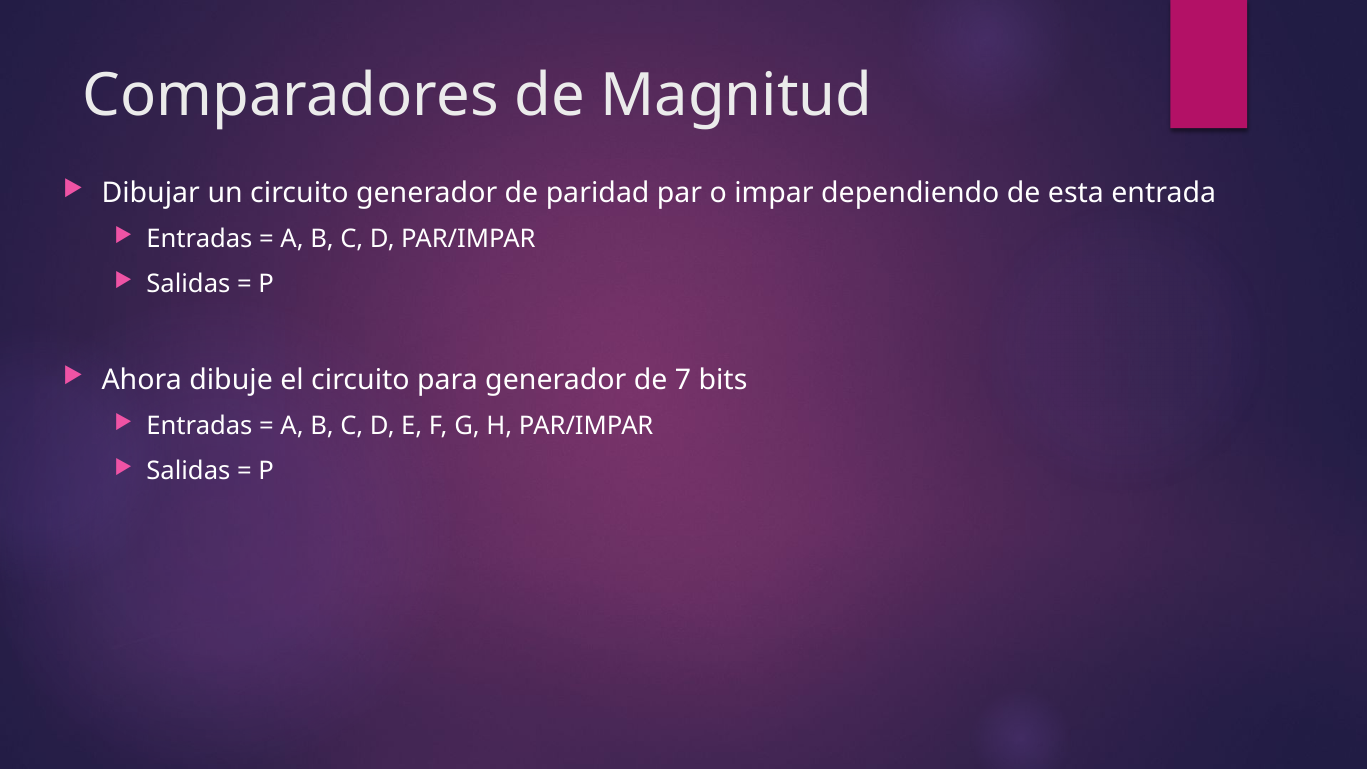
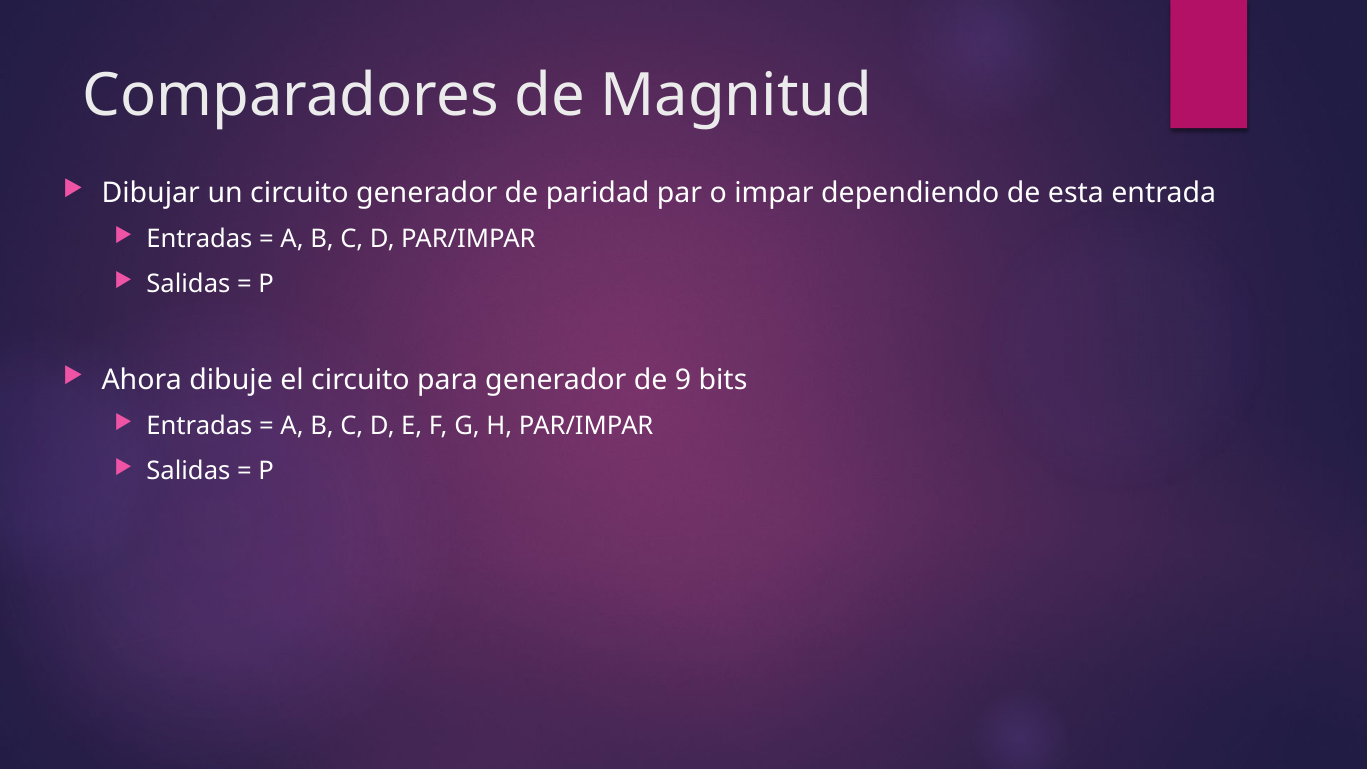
7: 7 -> 9
